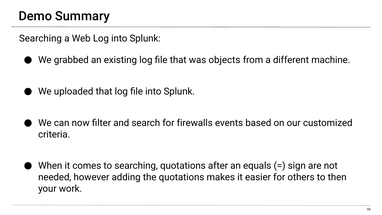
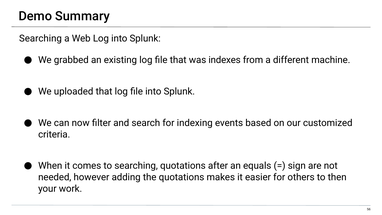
objects: objects -> indexes
firewalls: firewalls -> indexing
